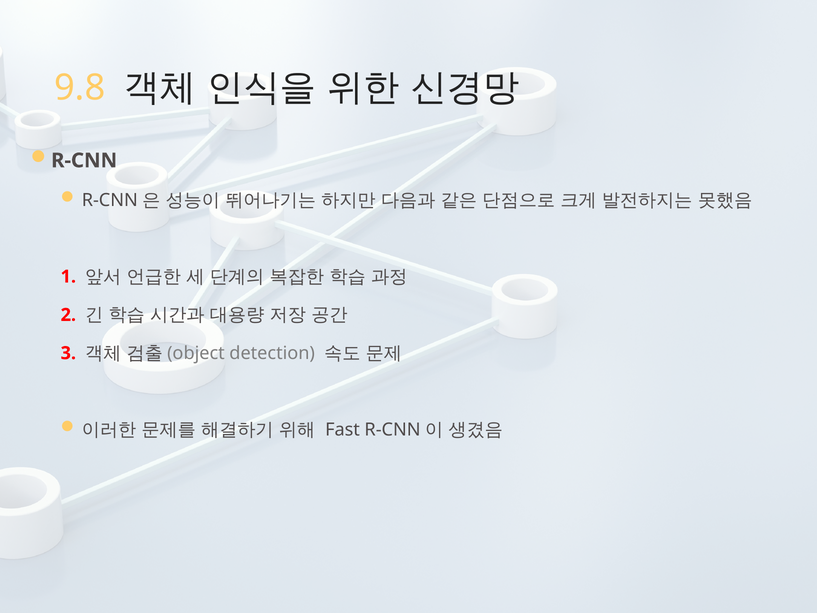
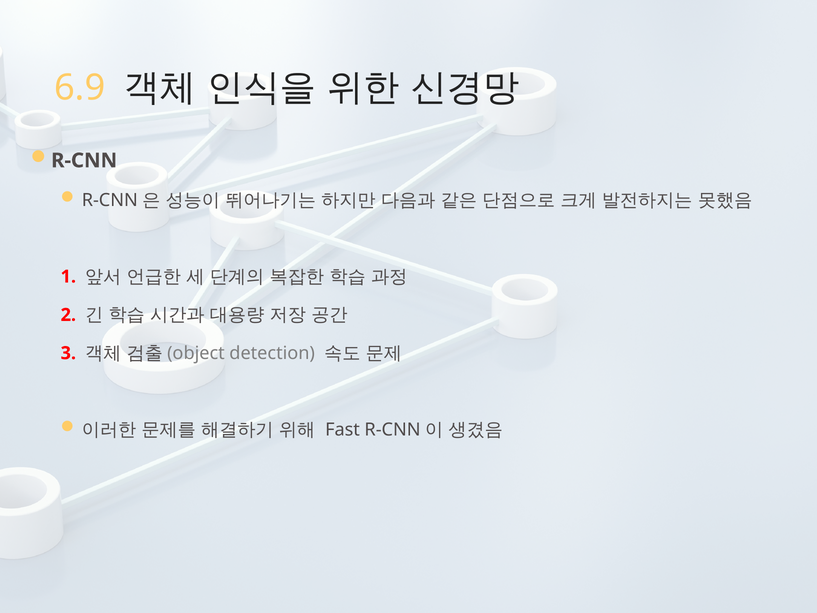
9.8: 9.8 -> 6.9
